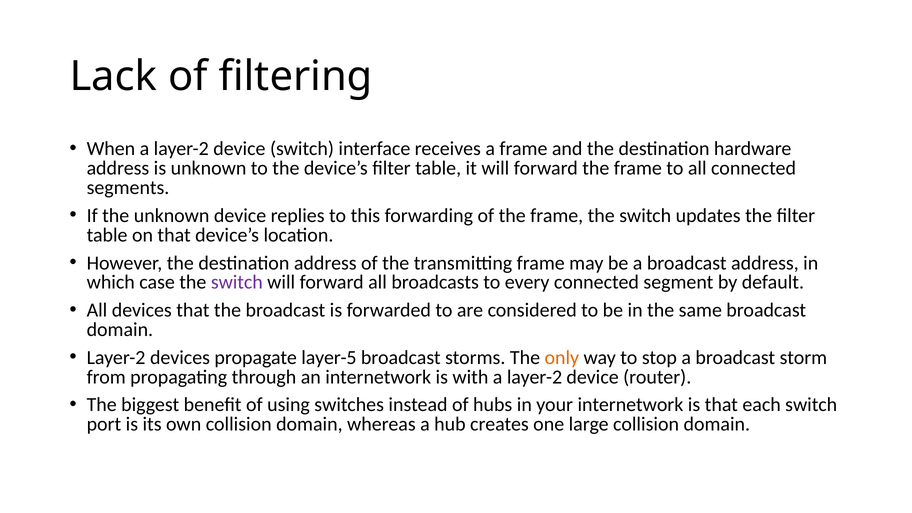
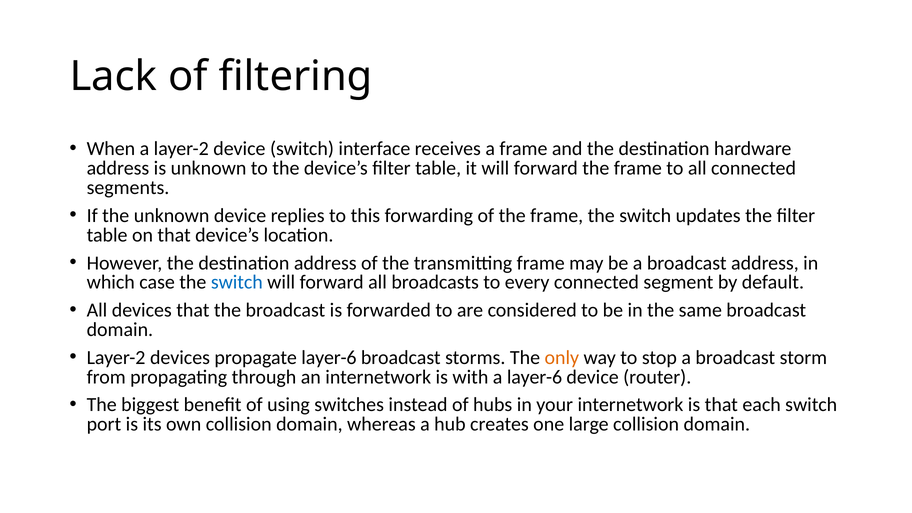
switch at (237, 282) colour: purple -> blue
propagate layer-5: layer-5 -> layer-6
with a layer-2: layer-2 -> layer-6
